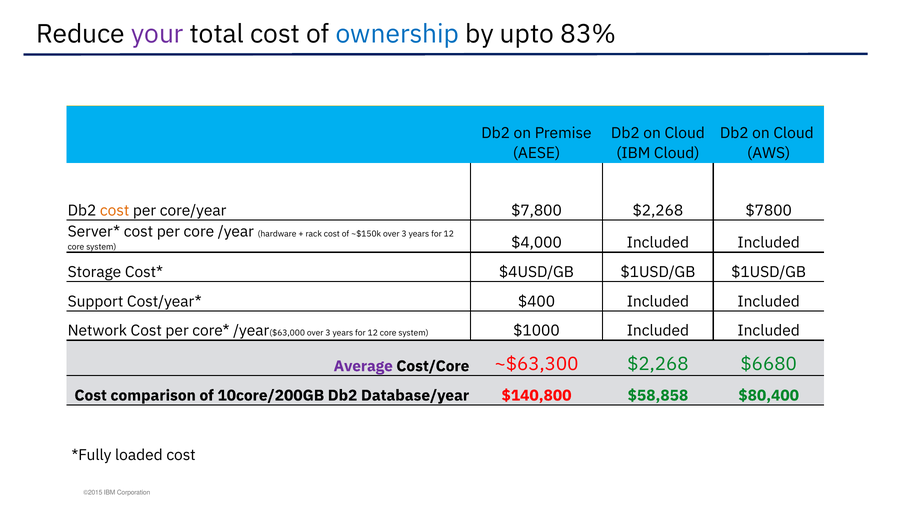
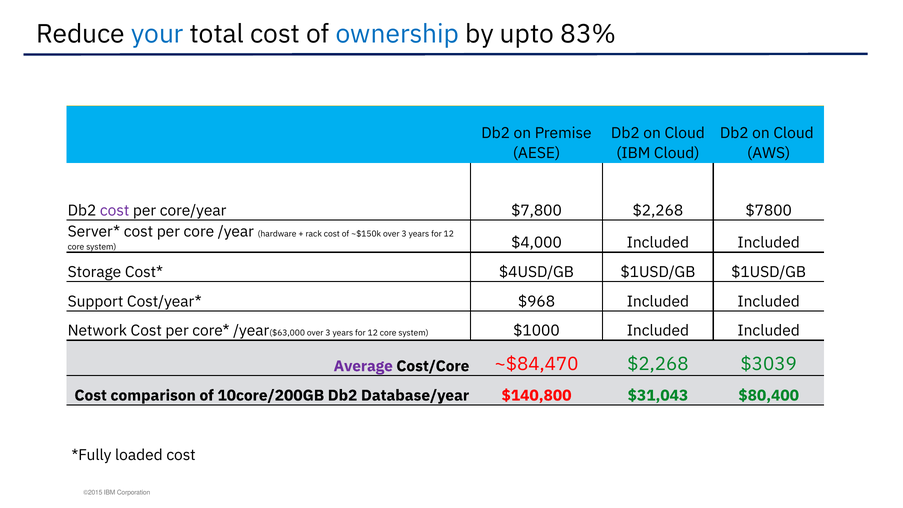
your colour: purple -> blue
cost at (115, 211) colour: orange -> purple
$400: $400 -> $968
~$63,300: ~$63,300 -> ~$84,470
$6680: $6680 -> $3039
$58,858: $58,858 -> $31,043
